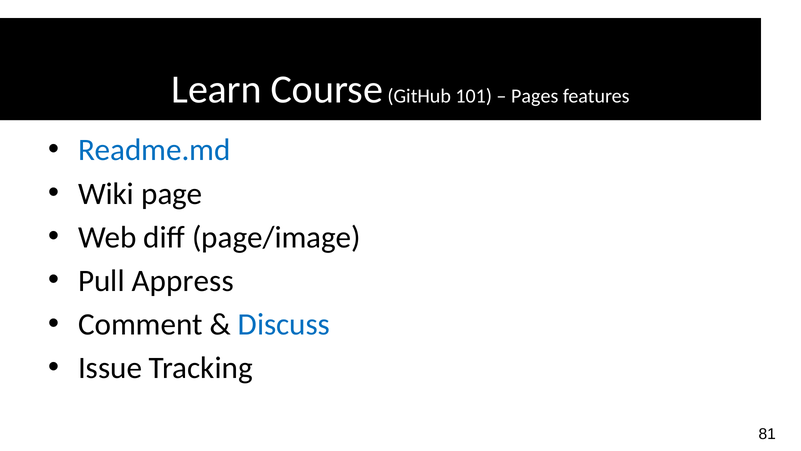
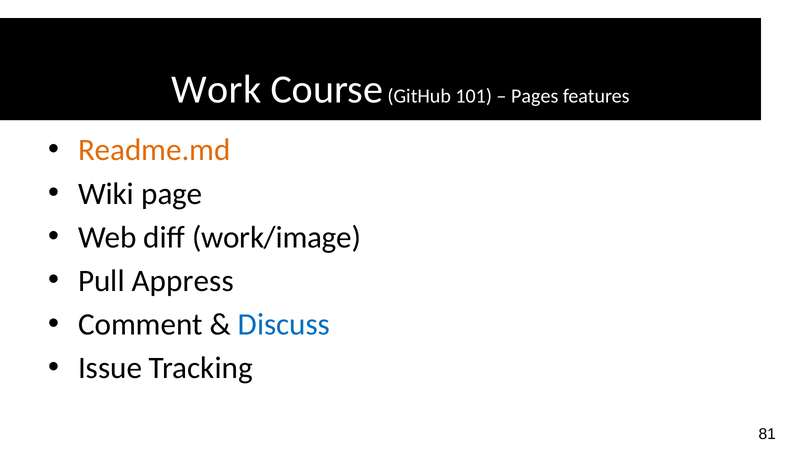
Learn: Learn -> Work
Readme.md colour: blue -> orange
page/image: page/image -> work/image
